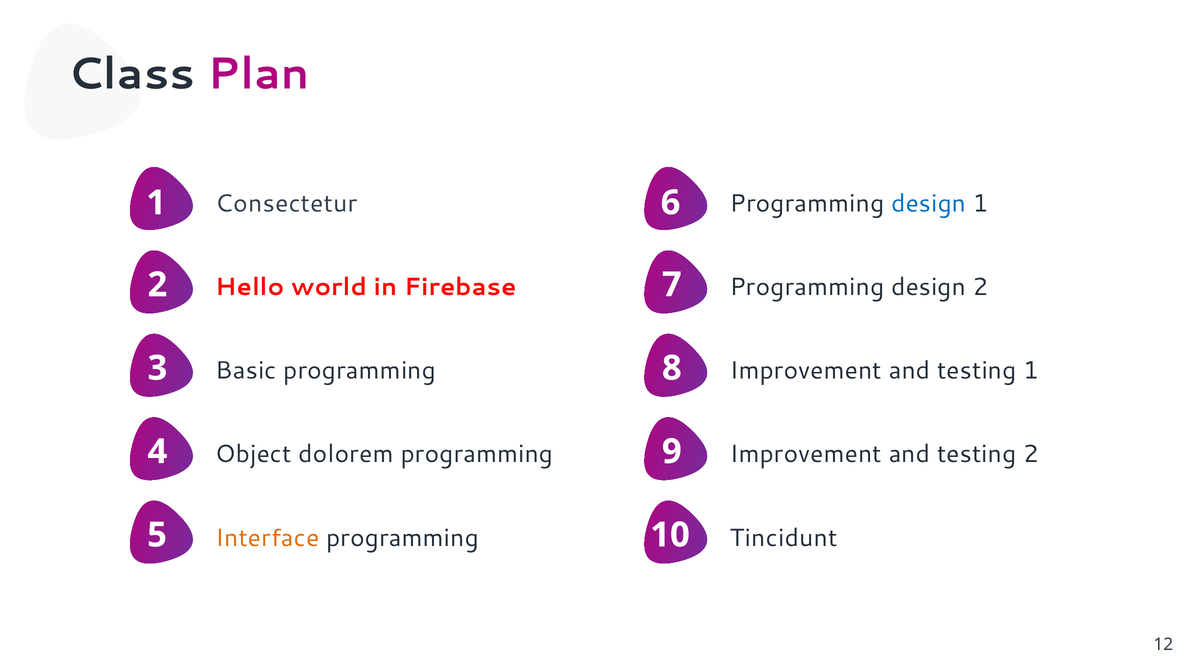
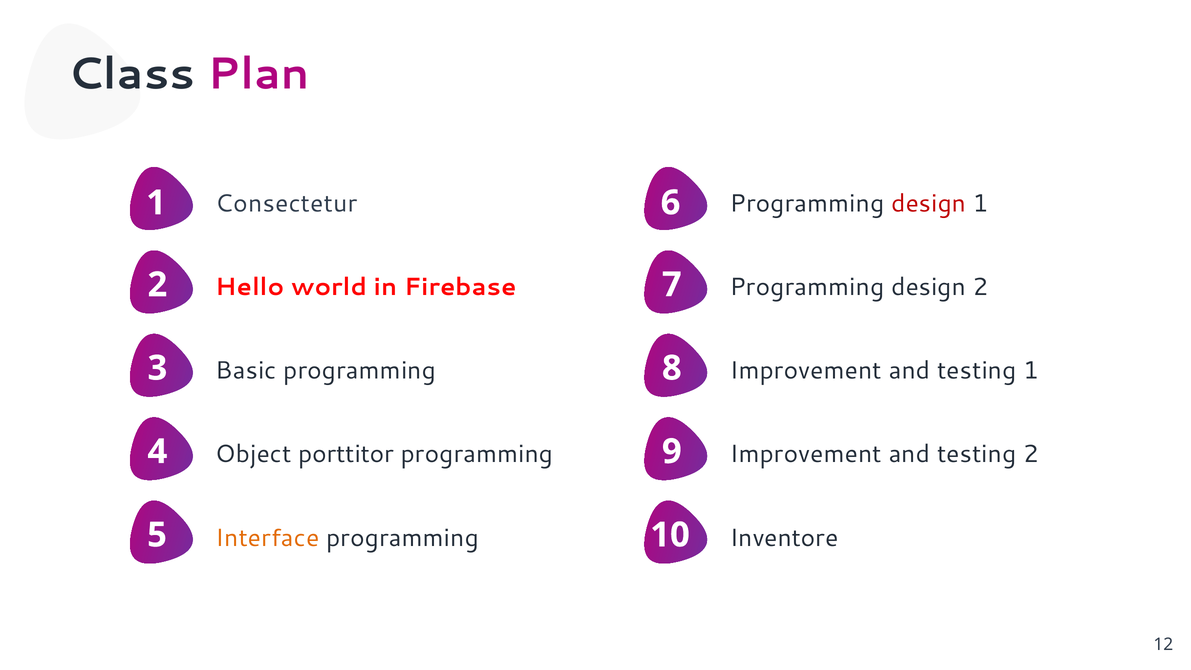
design at (929, 203) colour: blue -> red
dolorem: dolorem -> porttitor
Tincidunt: Tincidunt -> Inventore
